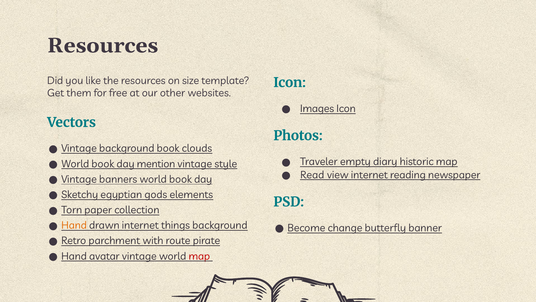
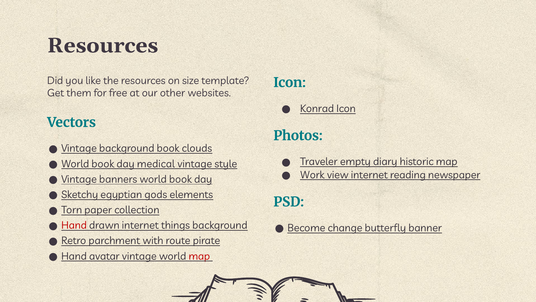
Images: Images -> Konrad
mention: mention -> medical
Read: Read -> Work
Hand at (74, 225) colour: orange -> red
